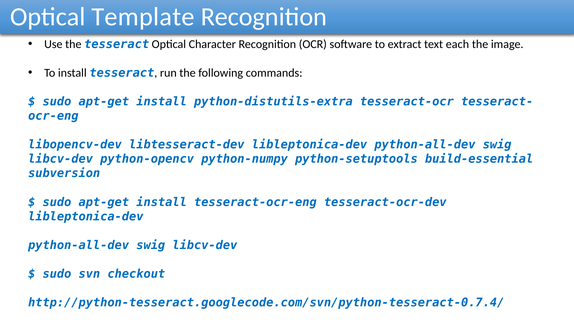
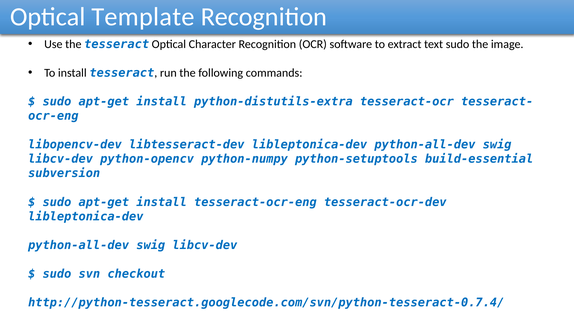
text each: each -> sudo
